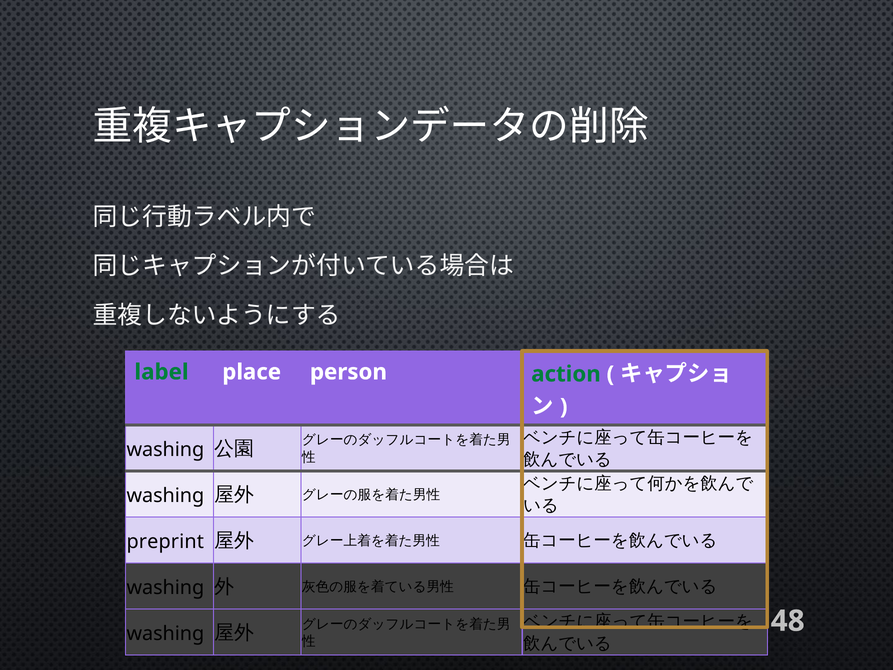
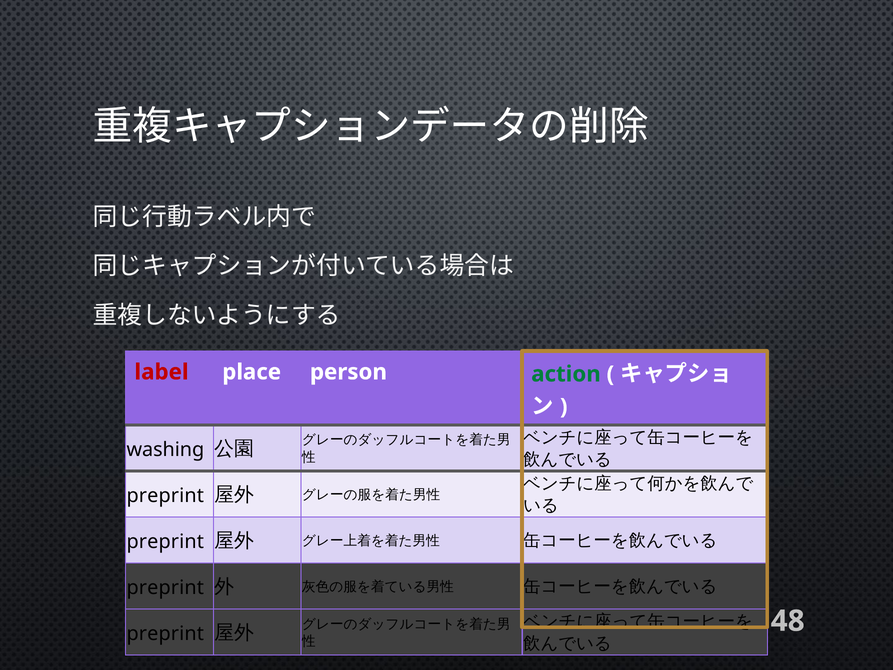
label colour: green -> red
washing at (165, 495): washing -> preprint
washing at (165, 587): washing -> preprint
washing at (165, 633): washing -> preprint
